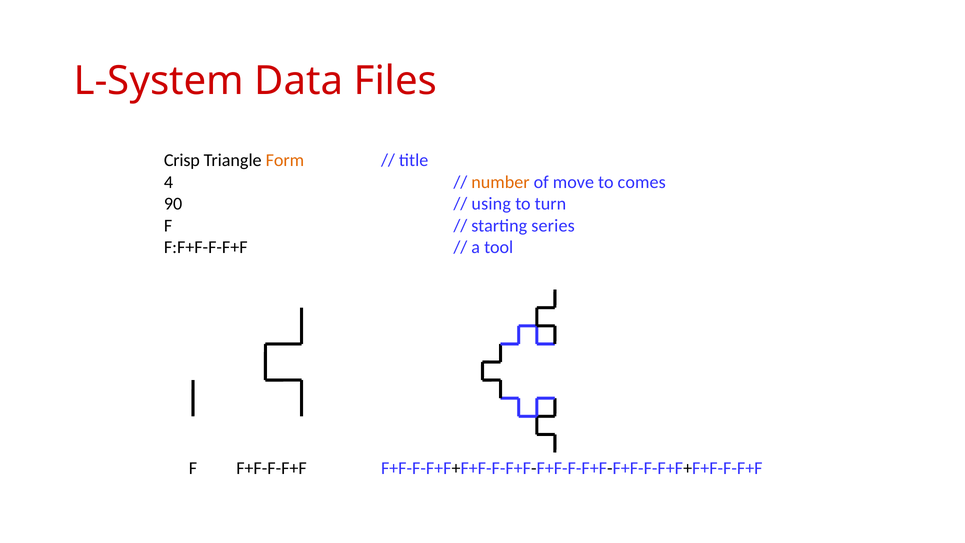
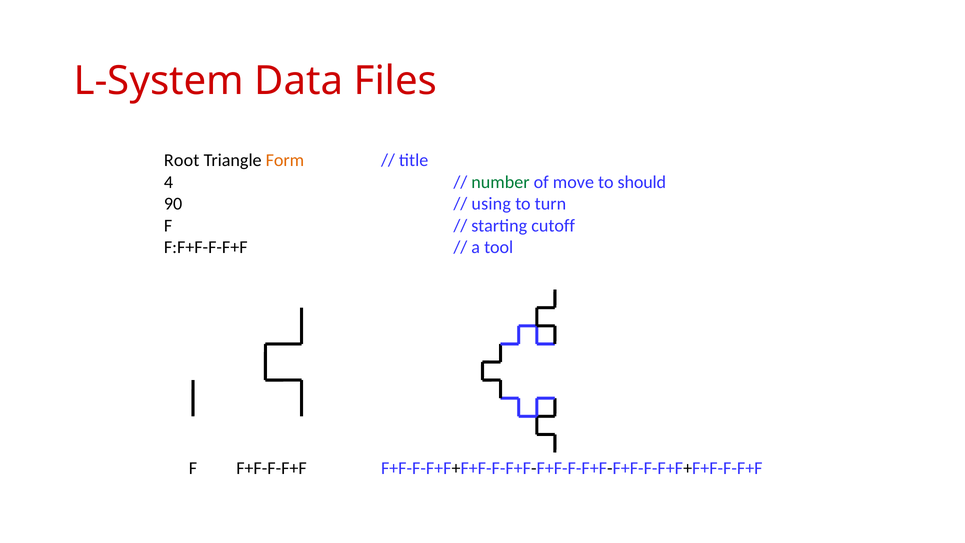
Crisp: Crisp -> Root
number colour: orange -> green
comes: comes -> should
series: series -> cutoff
